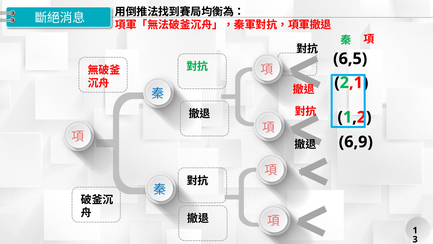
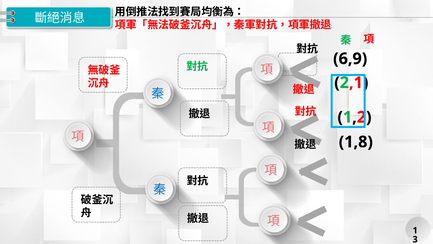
6,5: 6,5 -> 6,9
6,9: 6,9 -> 1,8
